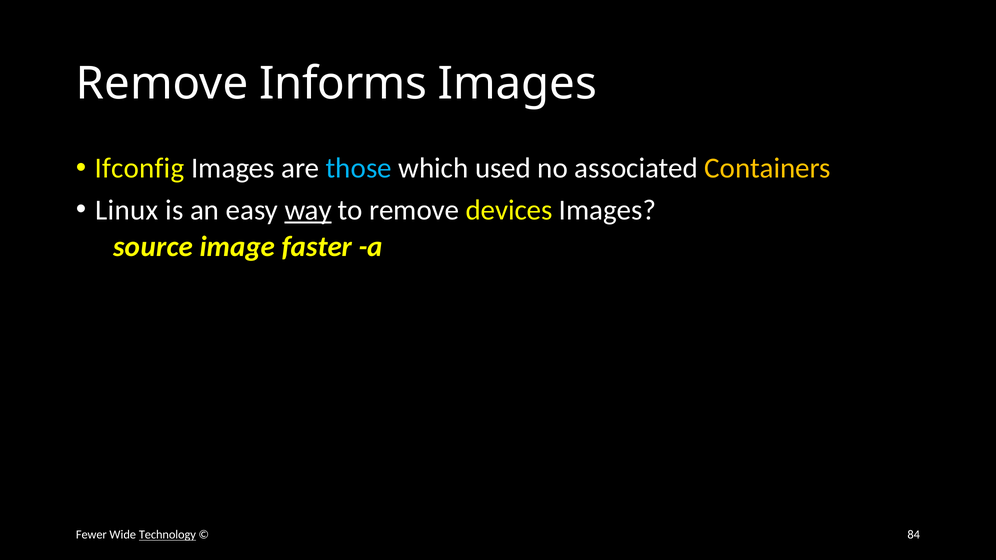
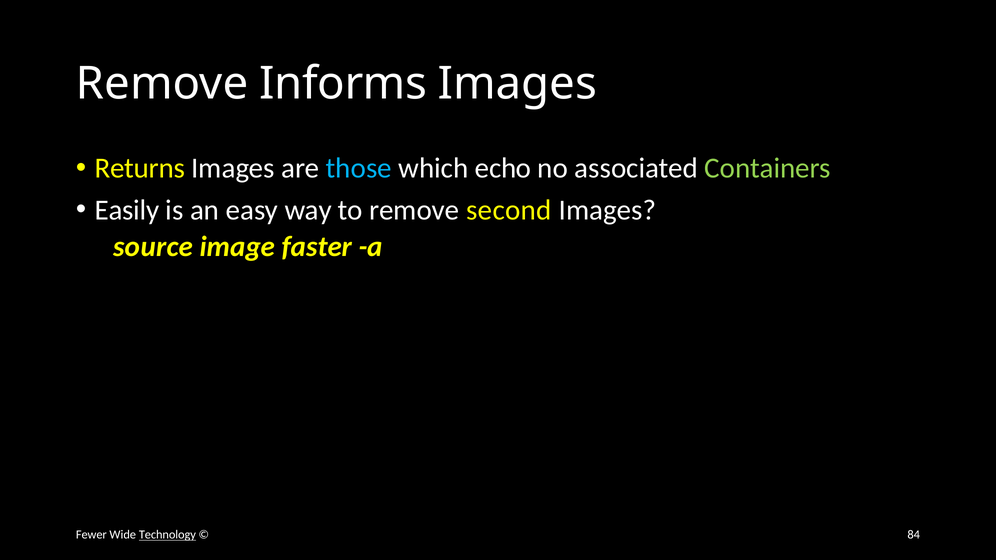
Ifconfig: Ifconfig -> Returns
used: used -> echo
Containers colour: yellow -> light green
Linux: Linux -> Easily
way underline: present -> none
devices: devices -> second
